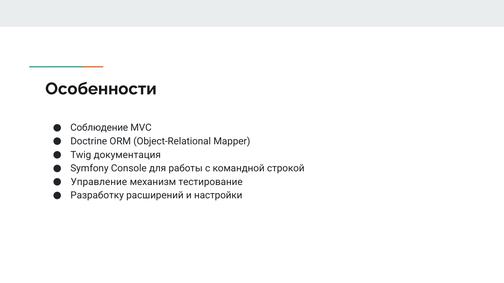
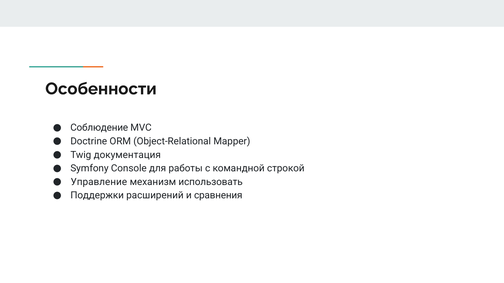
тестирование: тестирование -> использовать
Разработку: Разработку -> Поддержки
настройки: настройки -> сравнения
